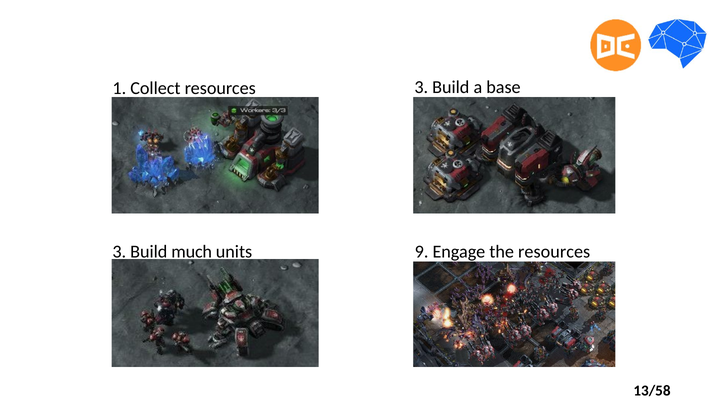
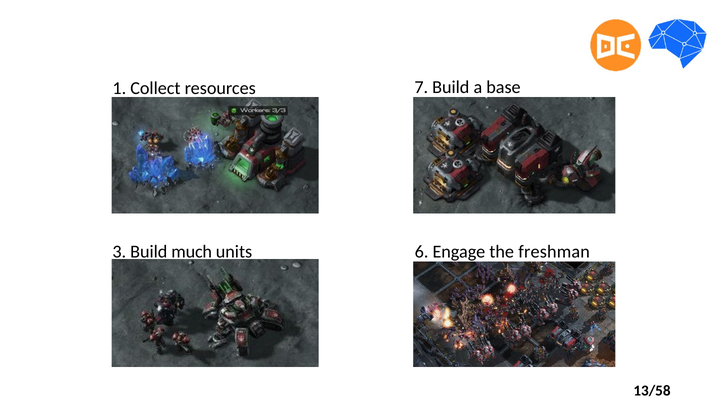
3 at (421, 87): 3 -> 7
9: 9 -> 6
the resources: resources -> freshman
